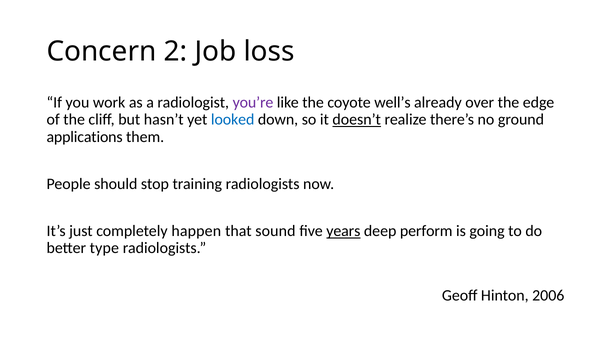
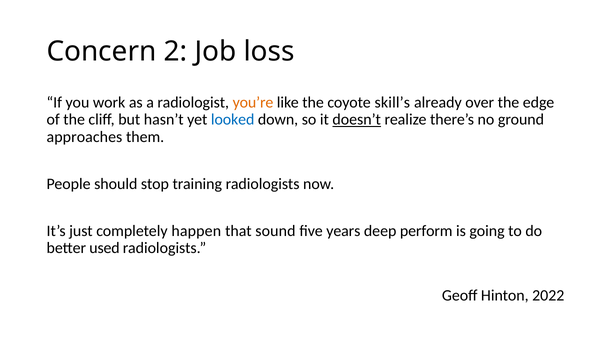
you’re colour: purple -> orange
well’s: well’s -> skill’s
applications: applications -> approaches
years underline: present -> none
type: type -> used
2006: 2006 -> 2022
